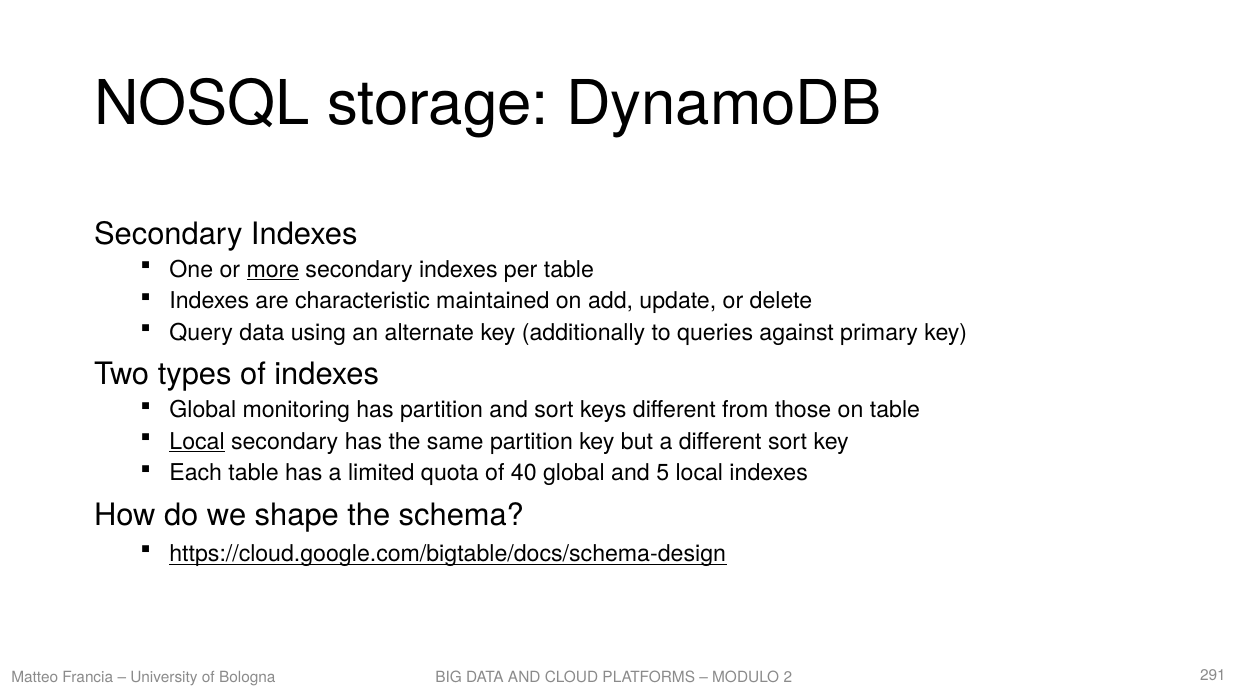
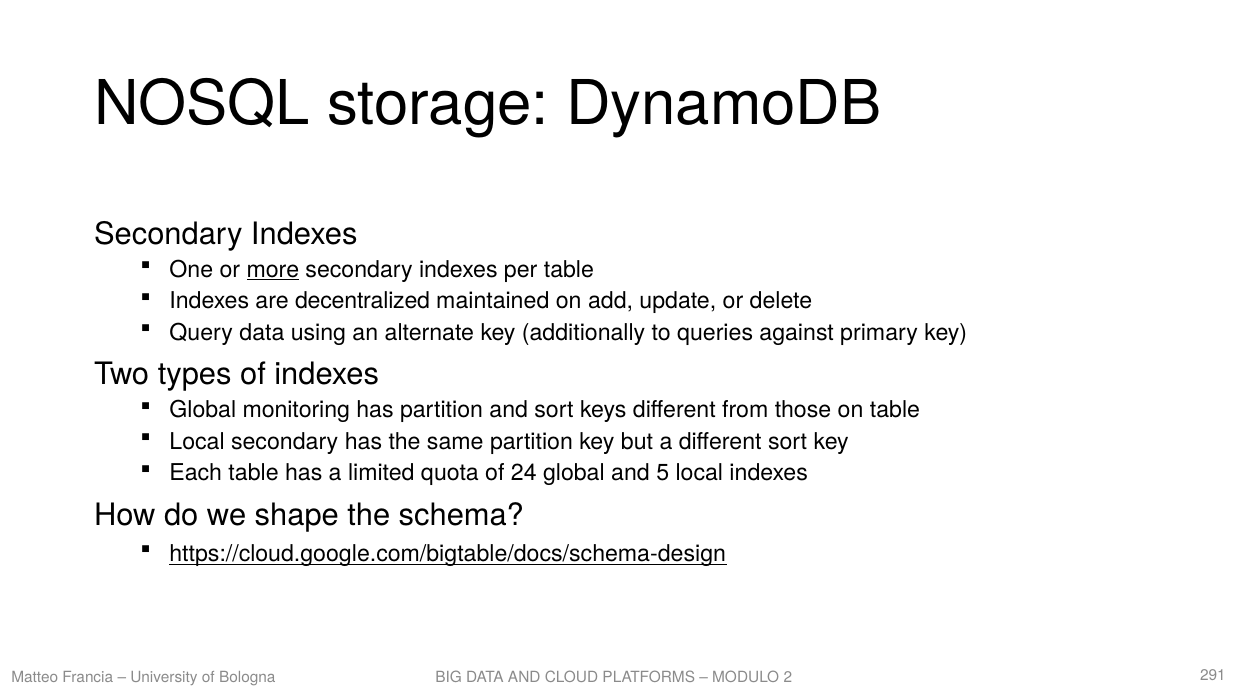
characteristic: characteristic -> decentralized
Local at (197, 441) underline: present -> none
40: 40 -> 24
